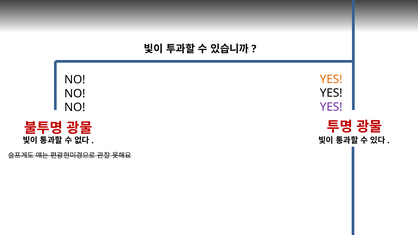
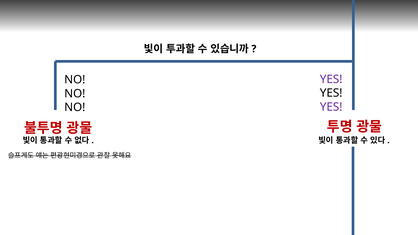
YES at (331, 79) colour: orange -> purple
